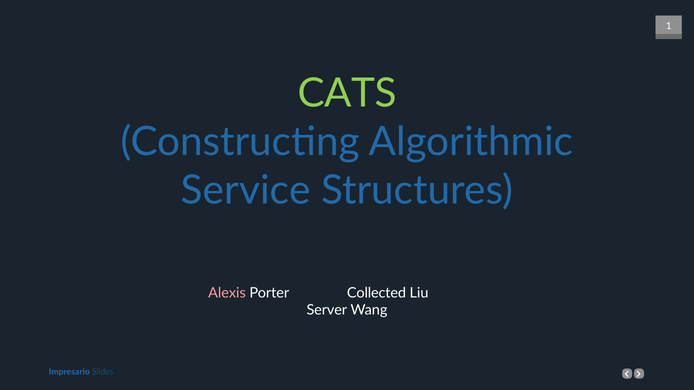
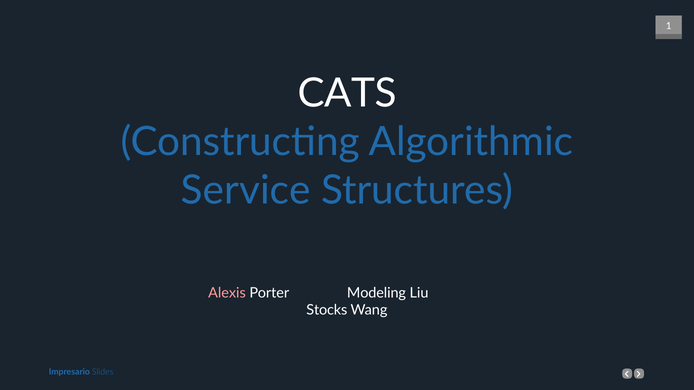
CATS colour: light green -> white
Collected: Collected -> Modeling
Server: Server -> Stocks
